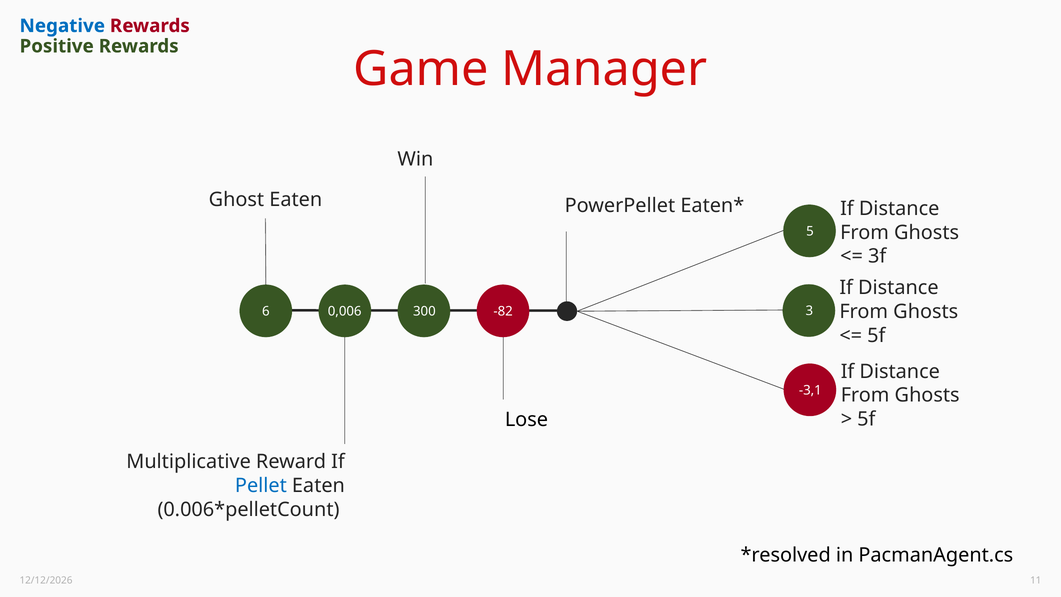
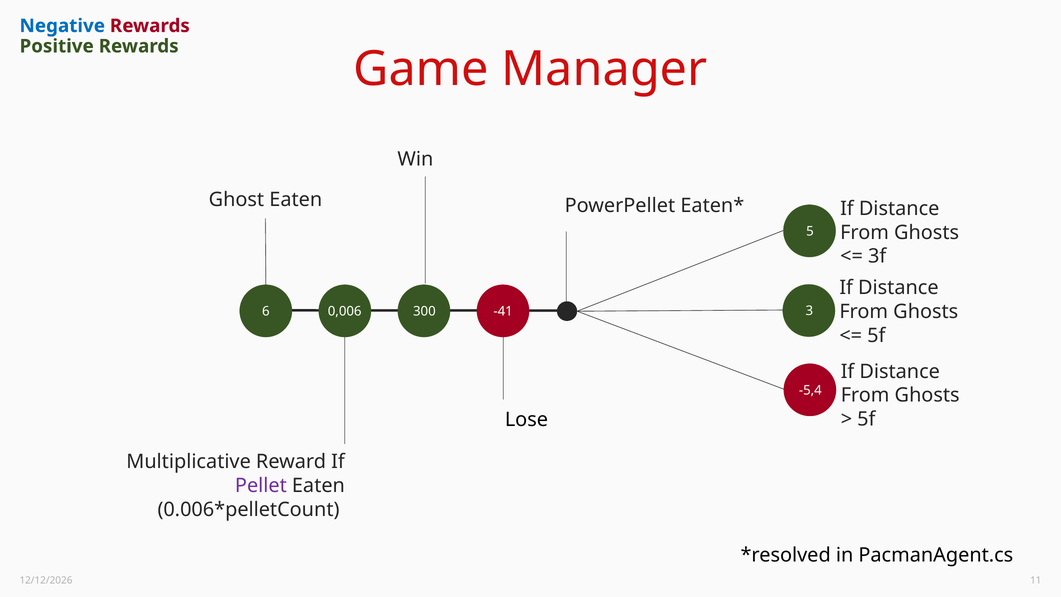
-82: -82 -> -41
-3,1: -3,1 -> -5,4
Pellet colour: blue -> purple
